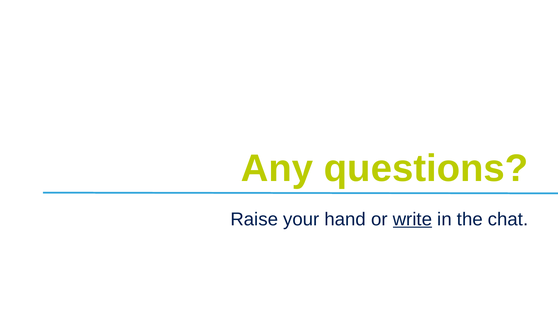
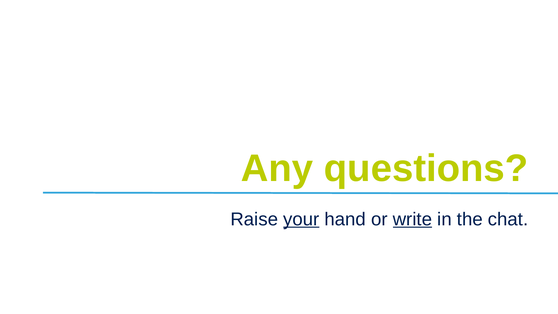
your underline: none -> present
